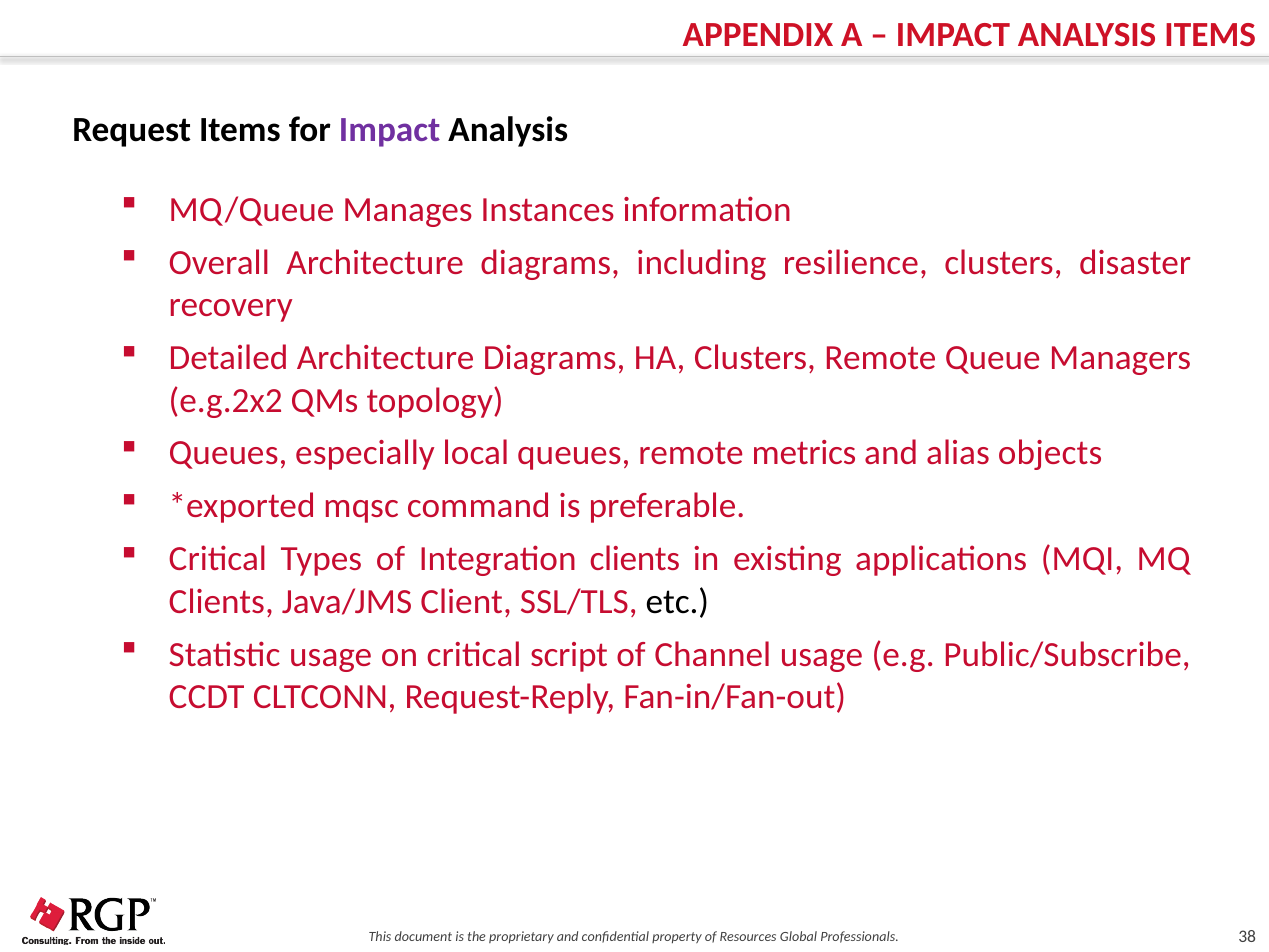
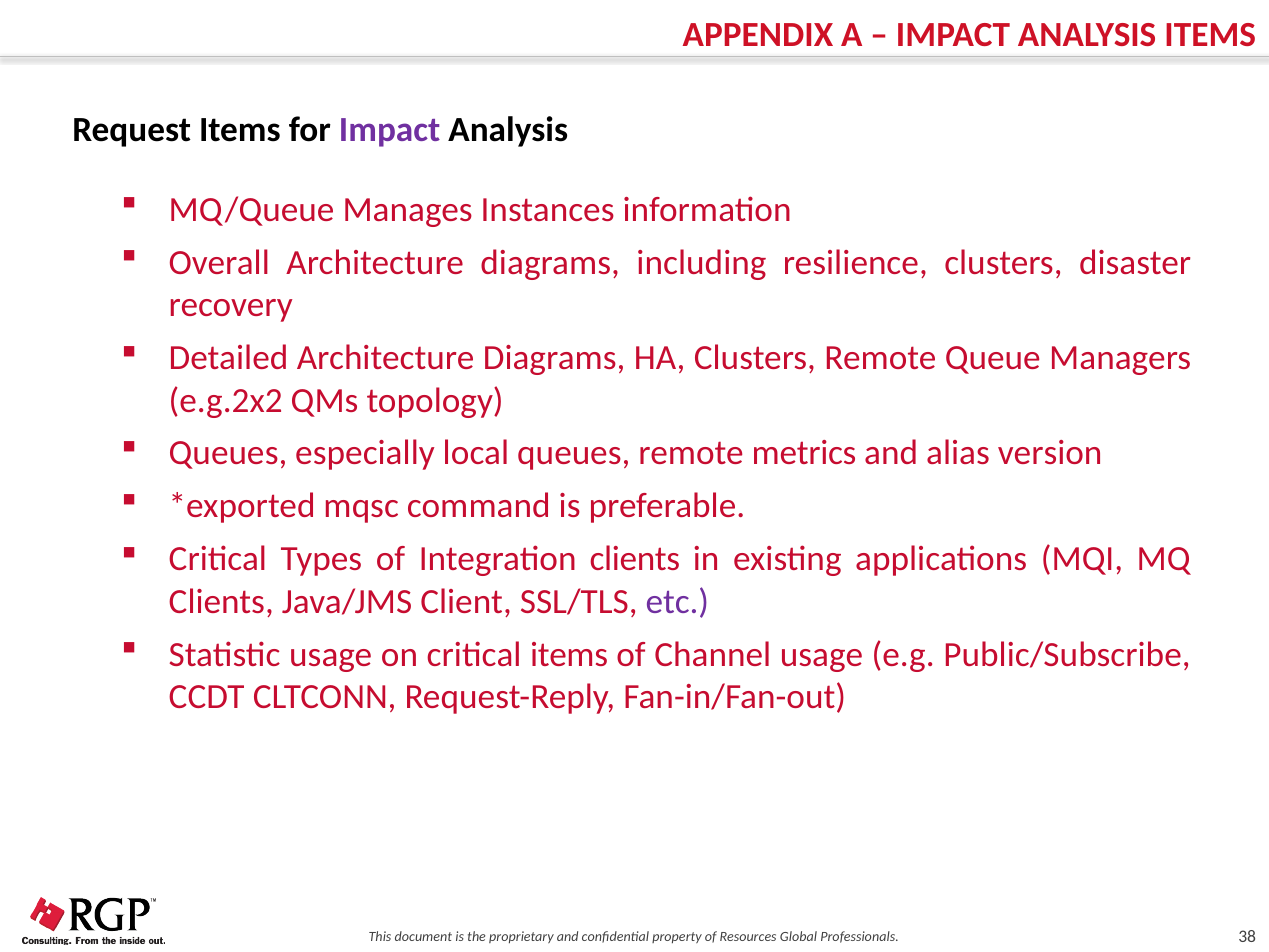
objects: objects -> version
etc colour: black -> purple
critical script: script -> items
